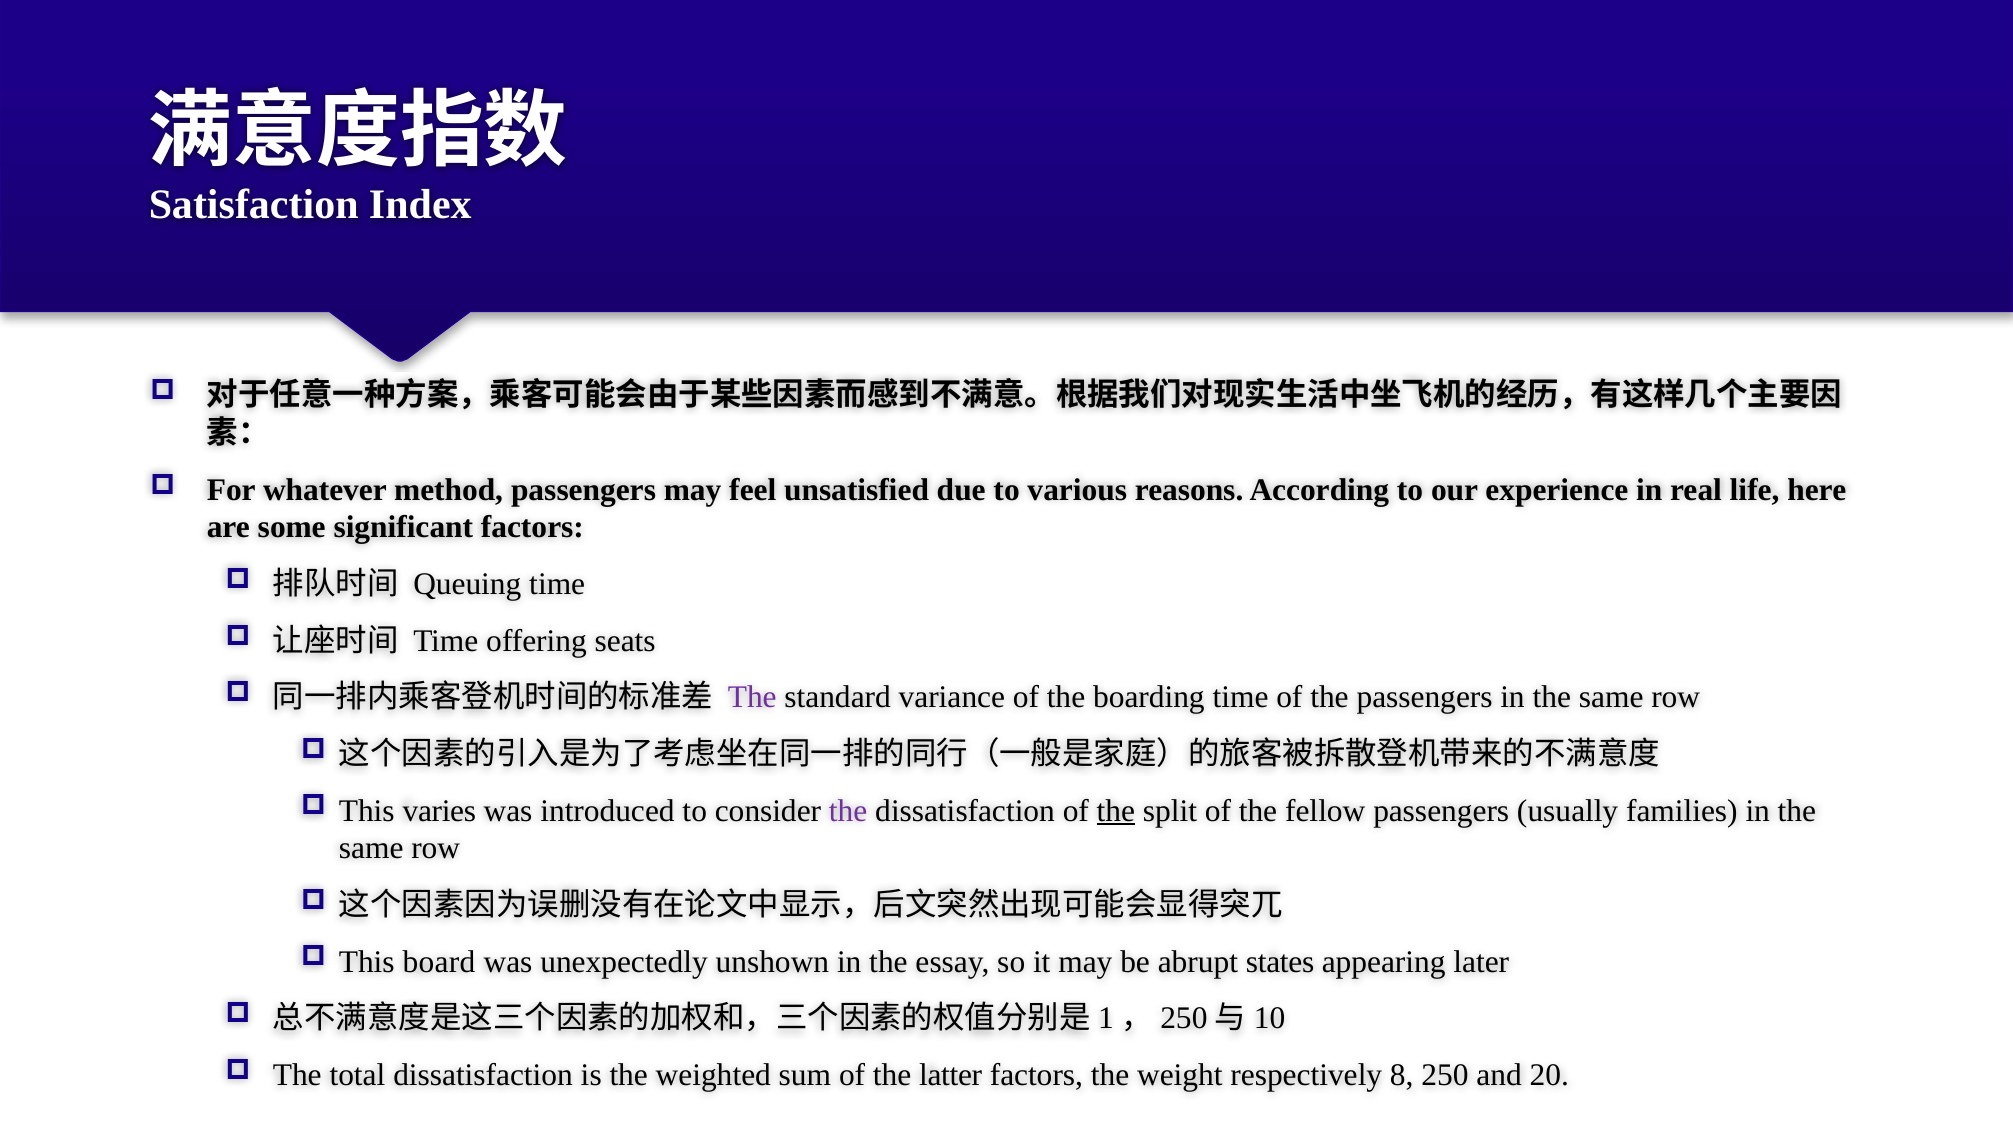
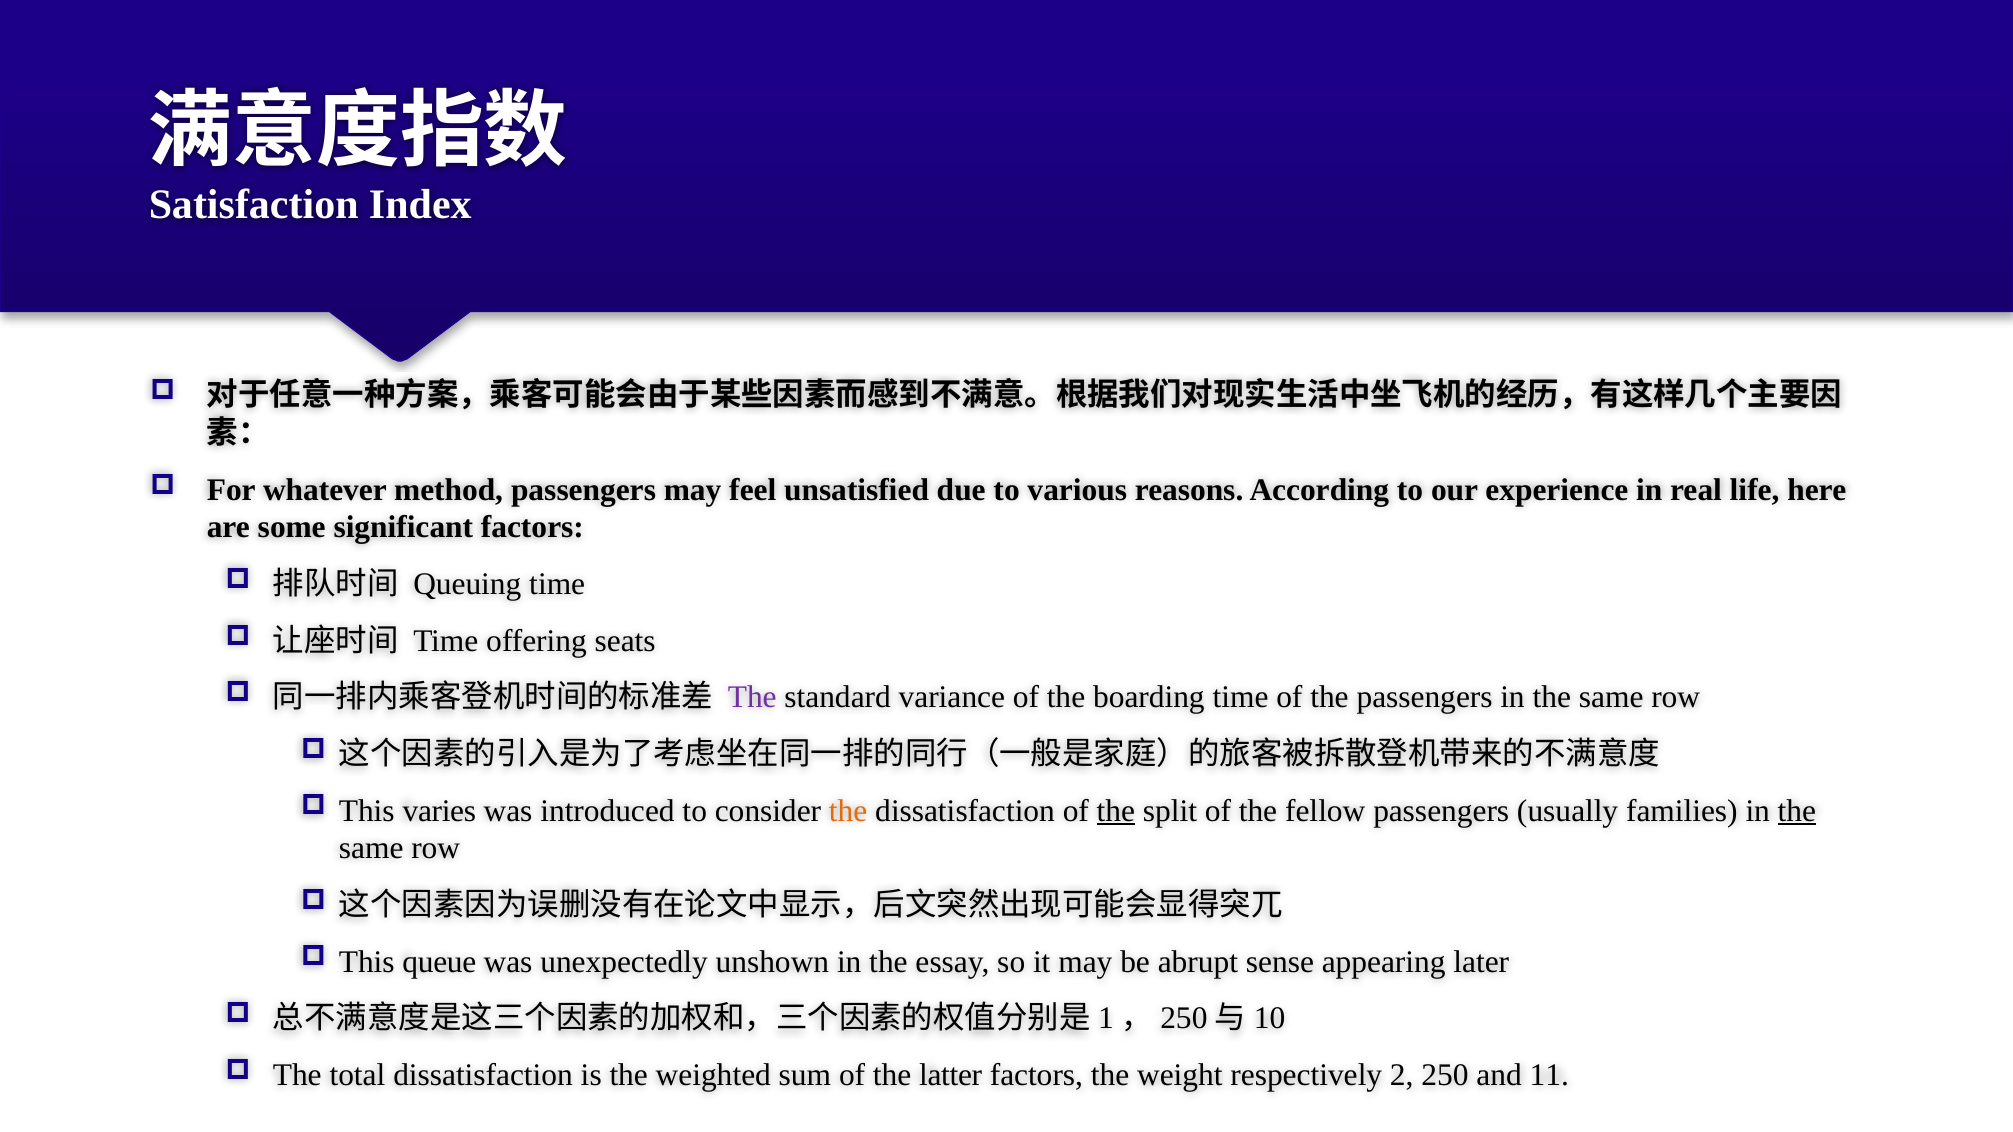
the at (848, 811) colour: purple -> orange
the at (1797, 811) underline: none -> present
board: board -> queue
states: states -> sense
8: 8 -> 2
20: 20 -> 11
